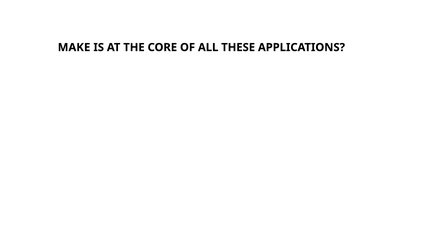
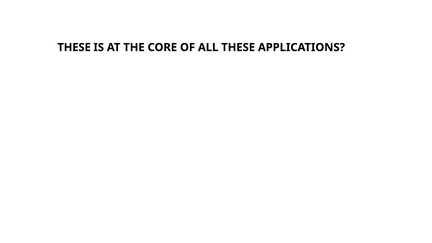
MAKE at (74, 47): MAKE -> THESE
